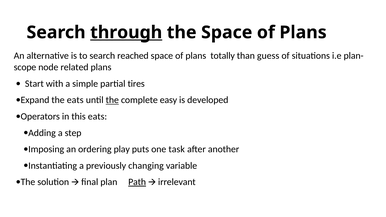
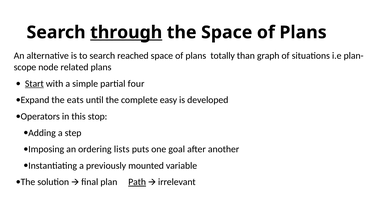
guess: guess -> graph
Start underline: none -> present
tires: tires -> four
the at (112, 100) underline: present -> none
this eats: eats -> stop
play: play -> lists
task: task -> goal
changing: changing -> mounted
